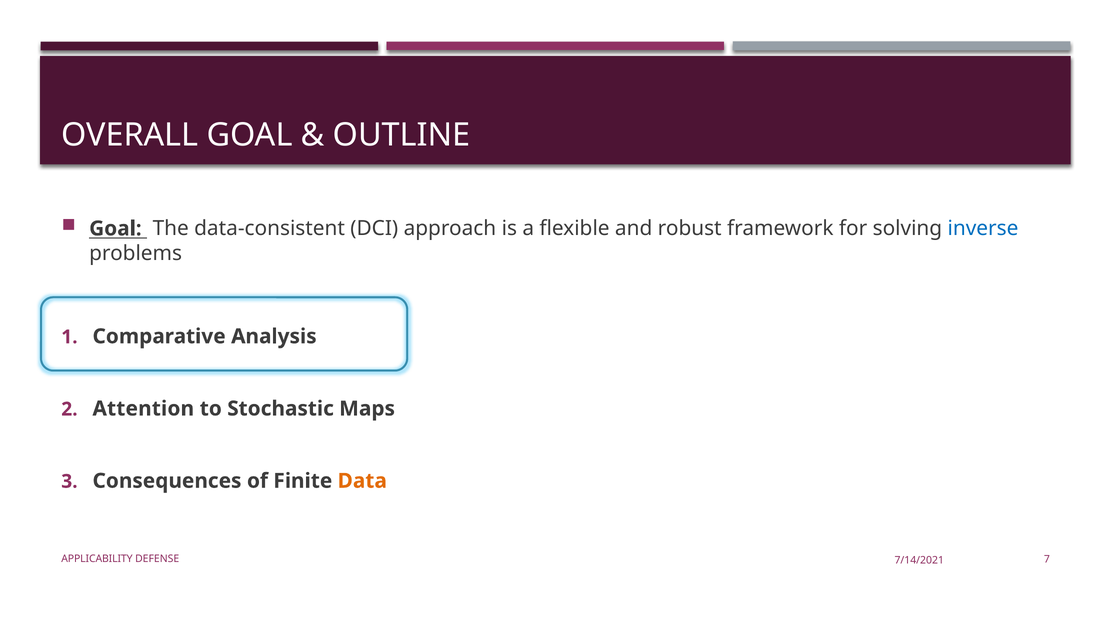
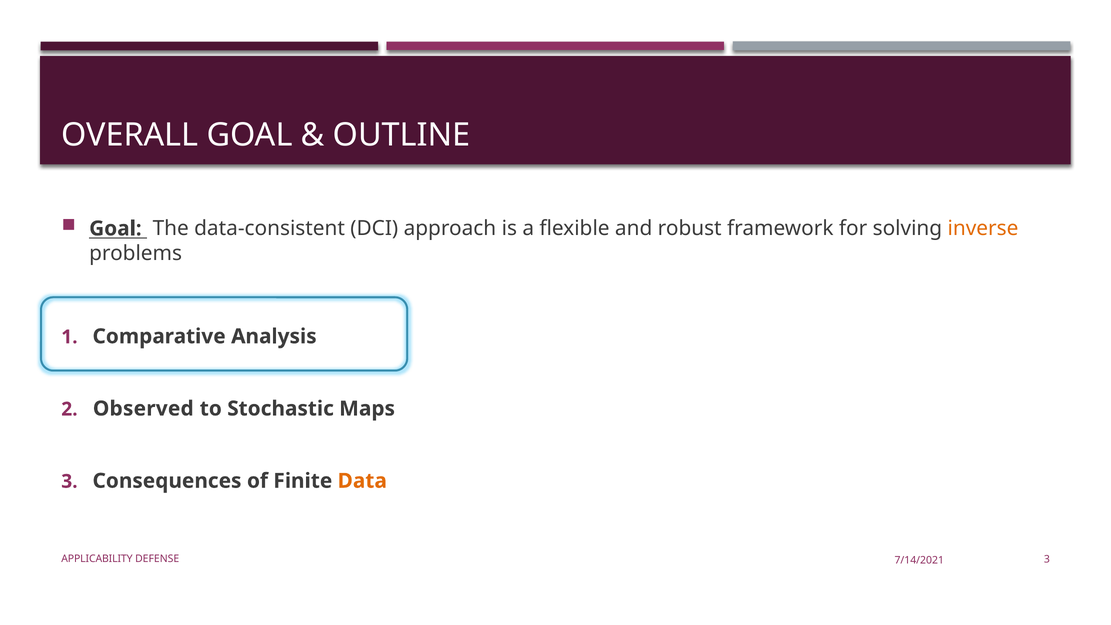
inverse colour: blue -> orange
Attention: Attention -> Observed
DEFENSE 7: 7 -> 3
